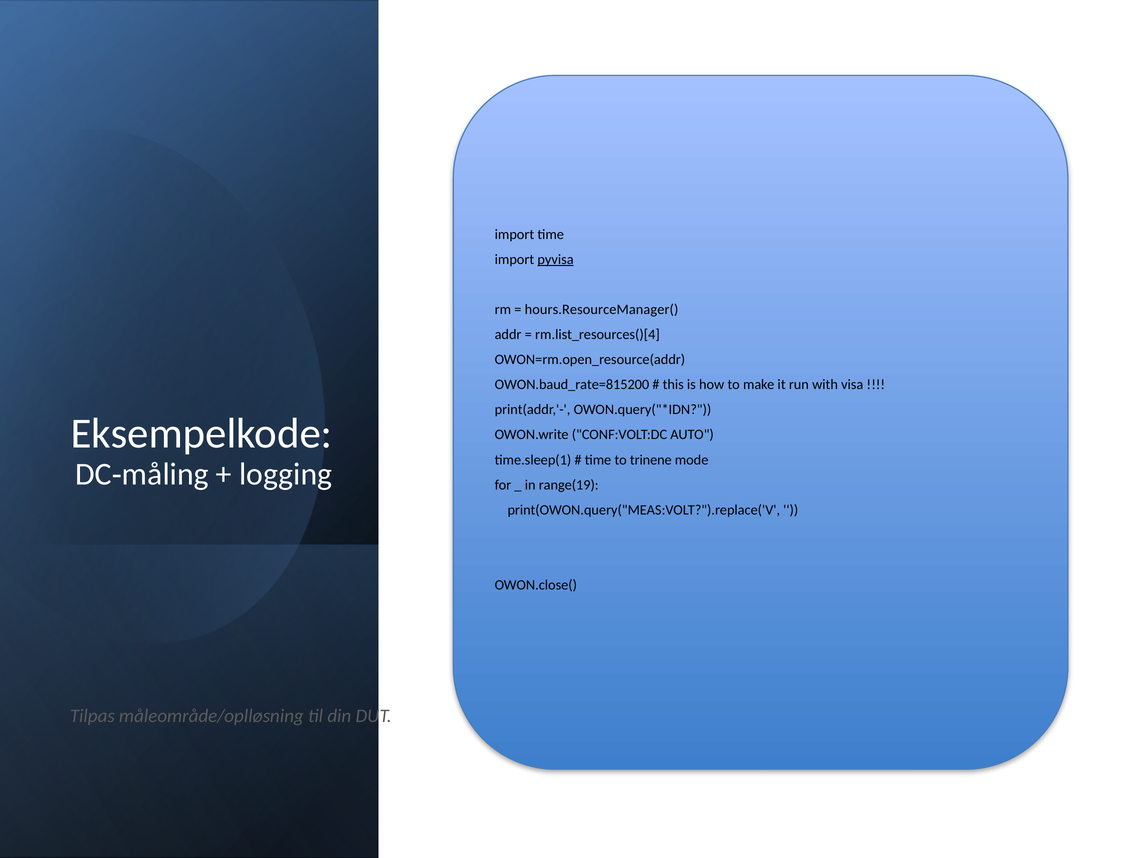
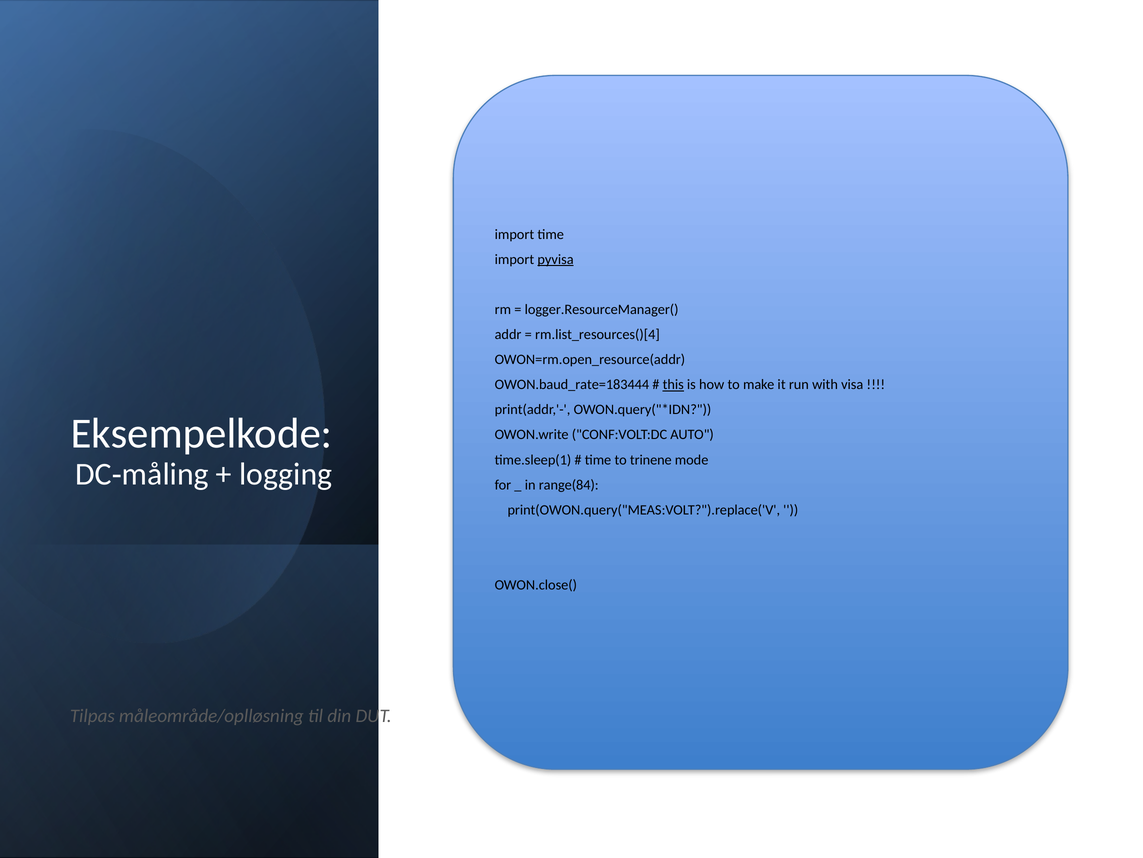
hours.ResourceManager(: hours.ResourceManager( -> logger.ResourceManager(
OWON.baud_rate=815200: OWON.baud_rate=815200 -> OWON.baud_rate=183444
this underline: none -> present
range(19: range(19 -> range(84
